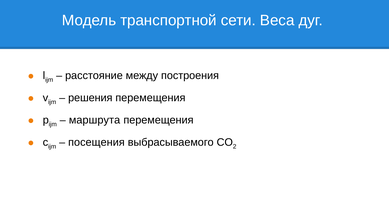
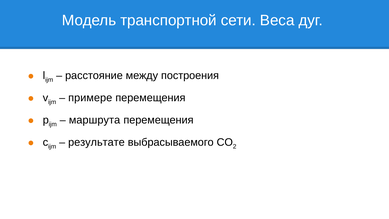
решения: решения -> примере
посещения: посещения -> результате
